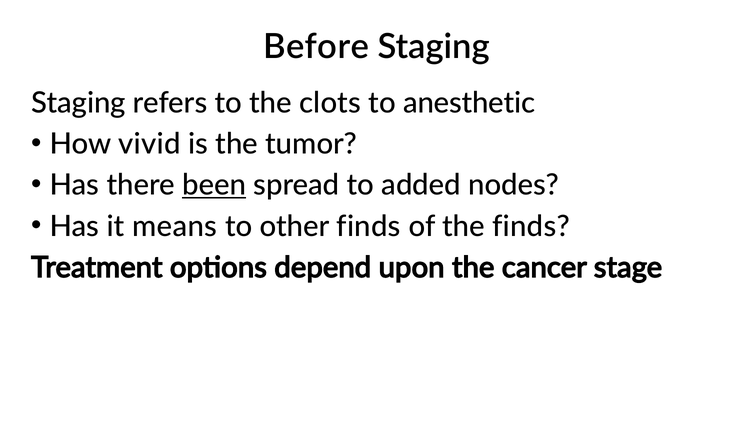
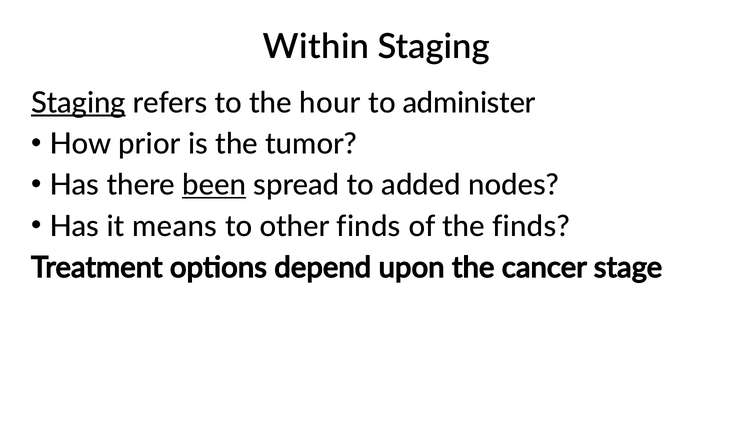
Before: Before -> Within
Staging at (78, 103) underline: none -> present
clots: clots -> hour
anesthetic: anesthetic -> administer
vivid: vivid -> prior
